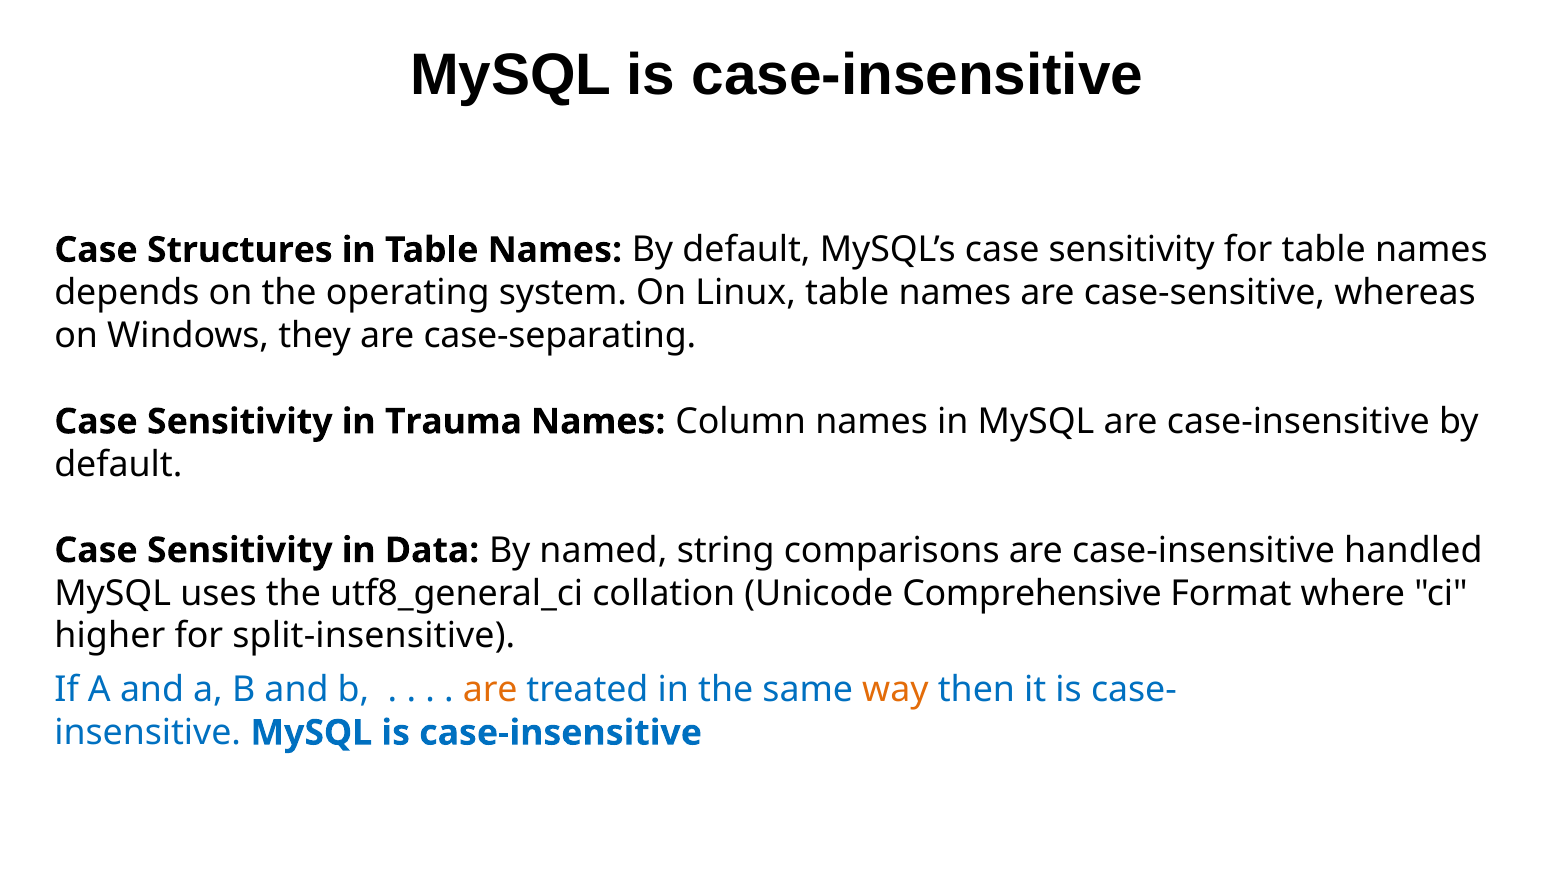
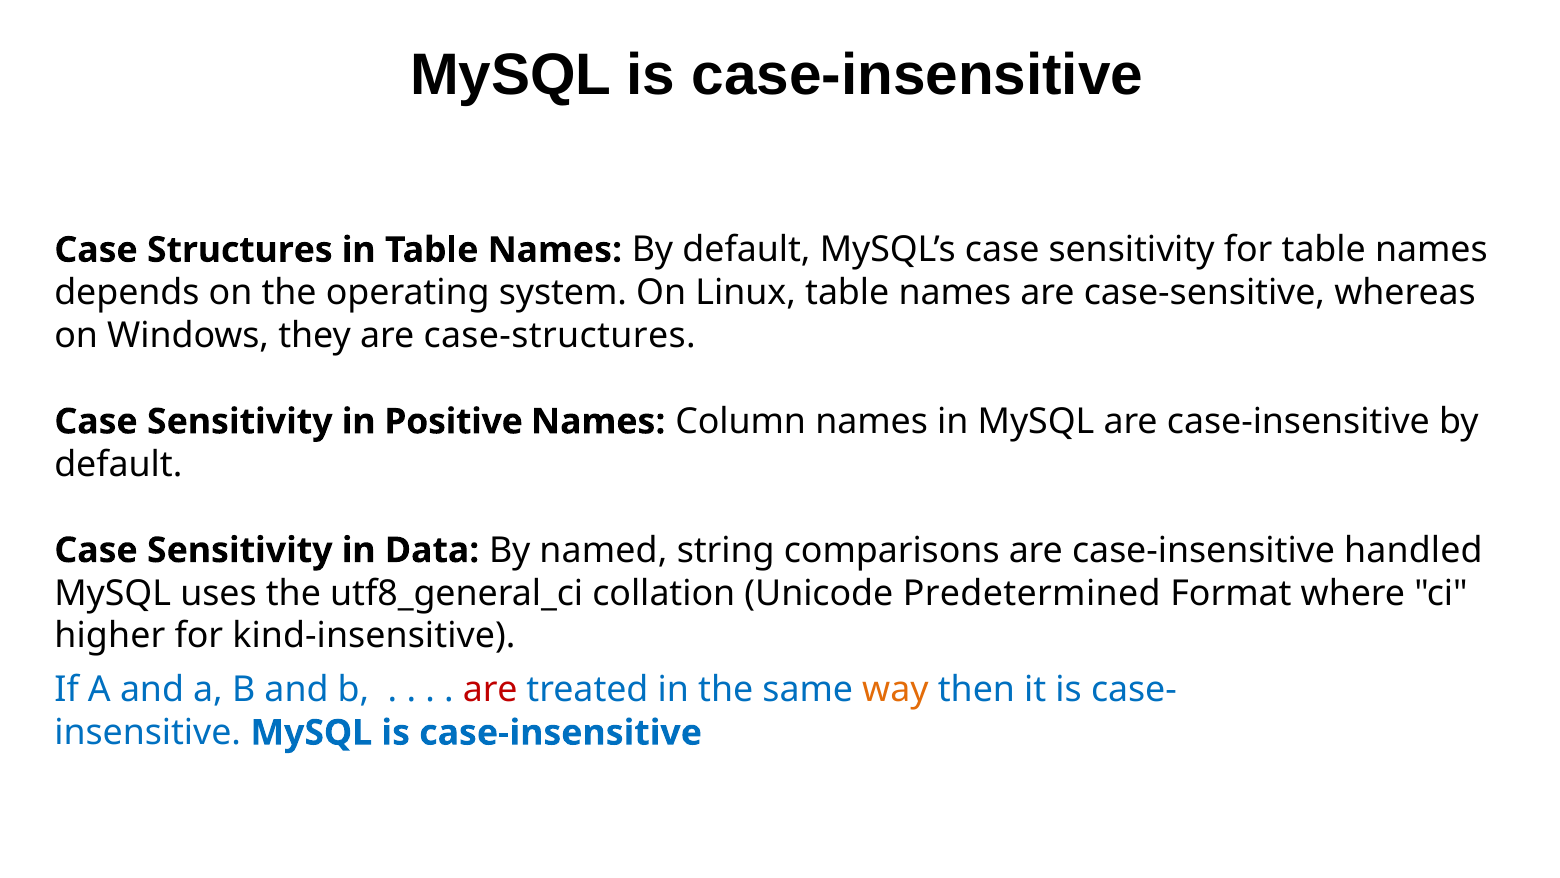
case-separating: case-separating -> case-structures
Trauma: Trauma -> Positive
Comprehensive: Comprehensive -> Predetermined
split-insensitive: split-insensitive -> kind-insensitive
are at (490, 690) colour: orange -> red
